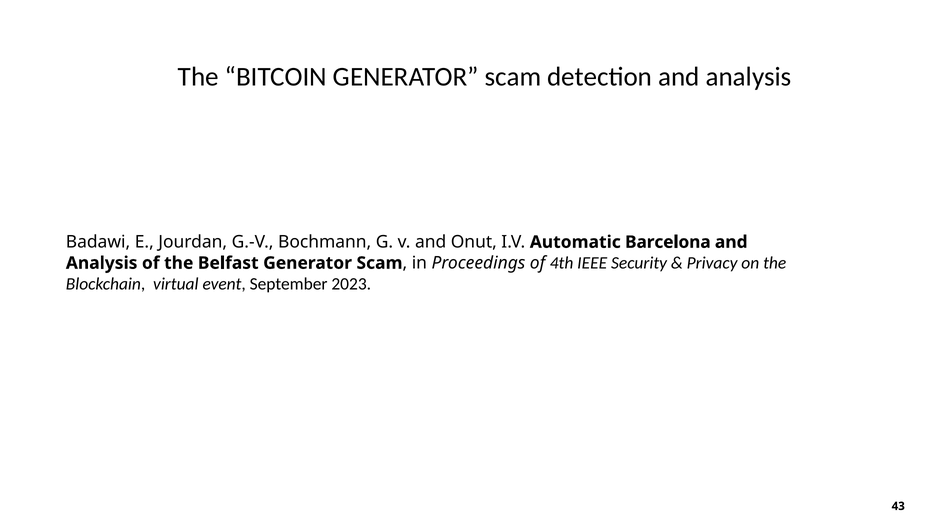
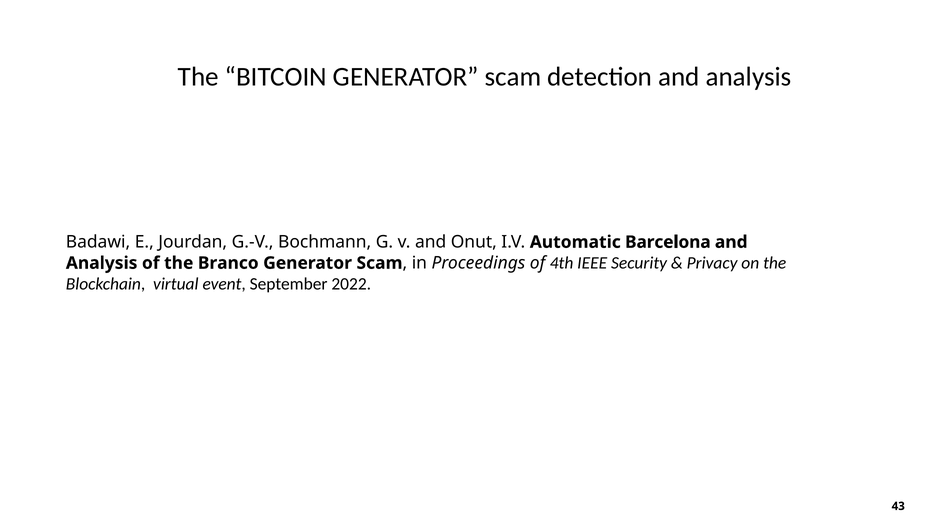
Belfast: Belfast -> Branco
2023: 2023 -> 2022
